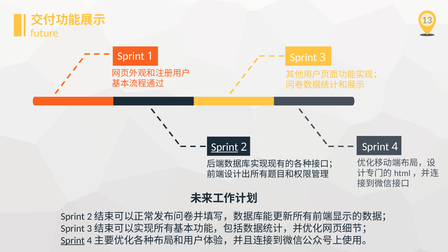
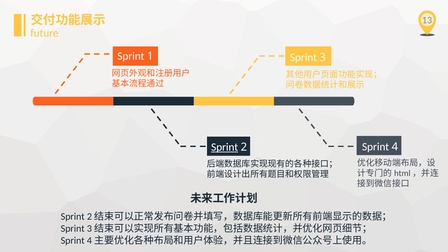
Sprint at (73, 240) underline: present -> none
